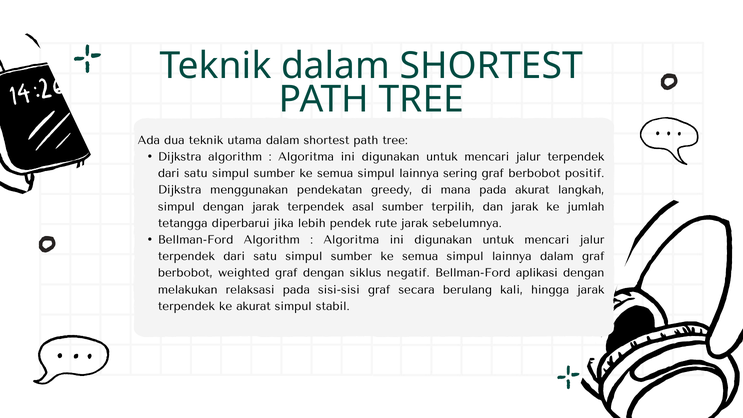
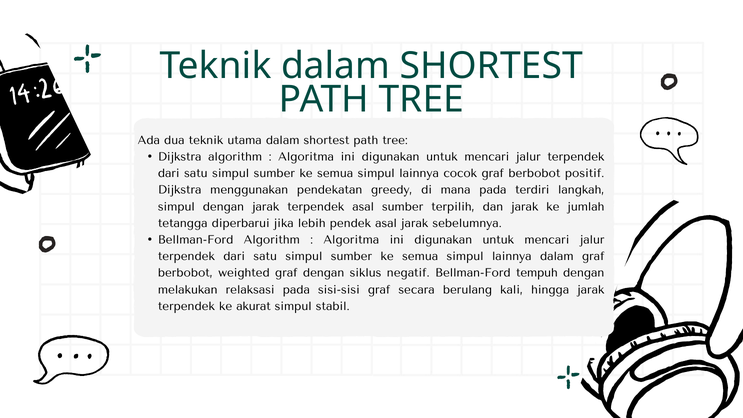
sering: sering -> cocok
pada akurat: akurat -> terdiri
pendek rute: rute -> asal
aplikasi: aplikasi -> tempuh
